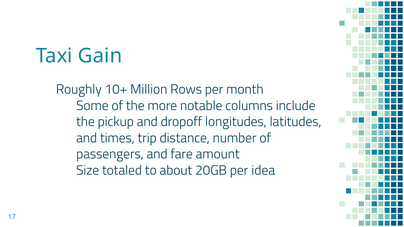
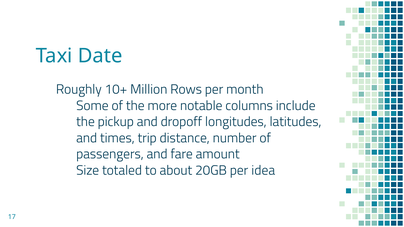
Gain: Gain -> Date
